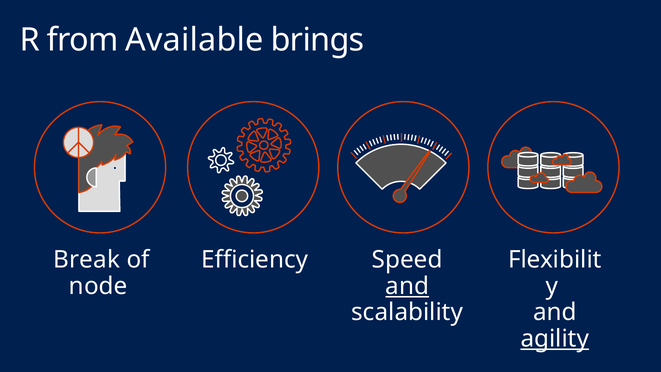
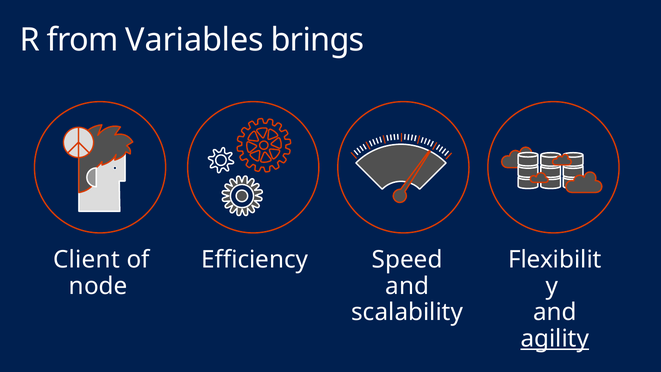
Available: Available -> Variables
Break: Break -> Client
and at (407, 286) underline: present -> none
